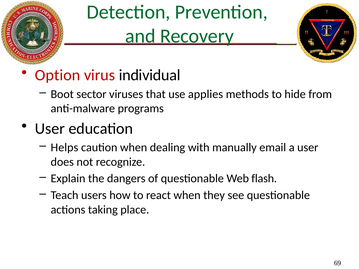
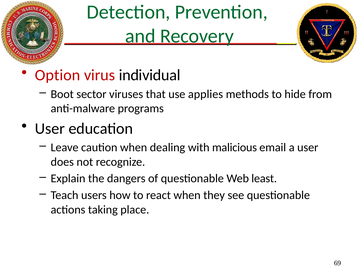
Helps: Helps -> Leave
manually: manually -> malicious
flash: flash -> least
